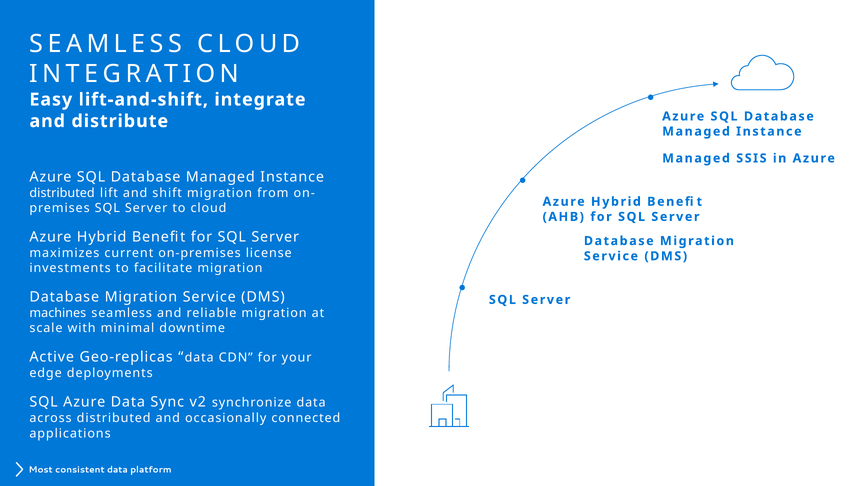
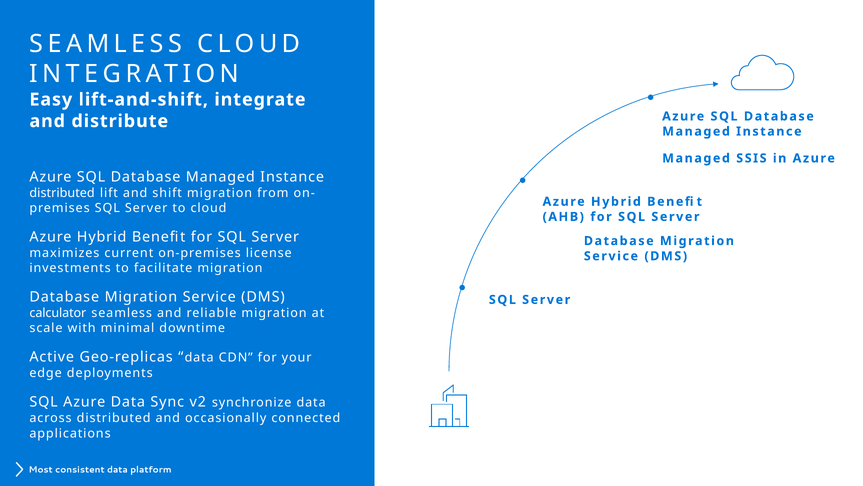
machines: machines -> calculator
